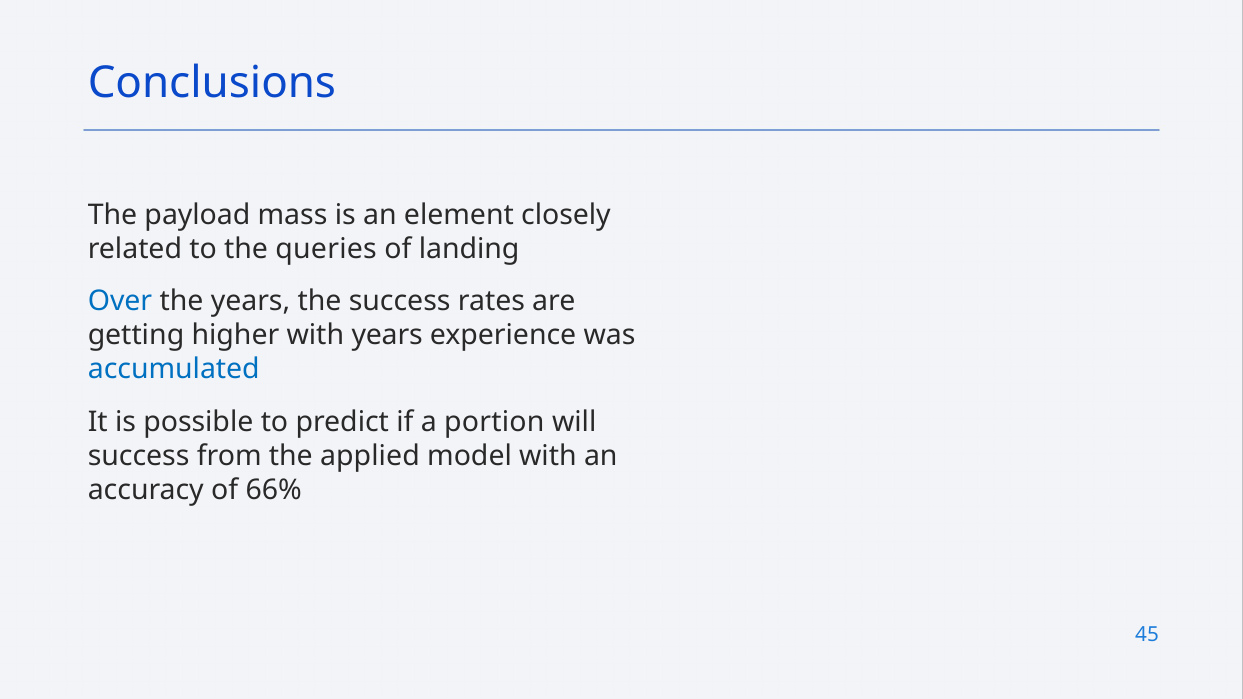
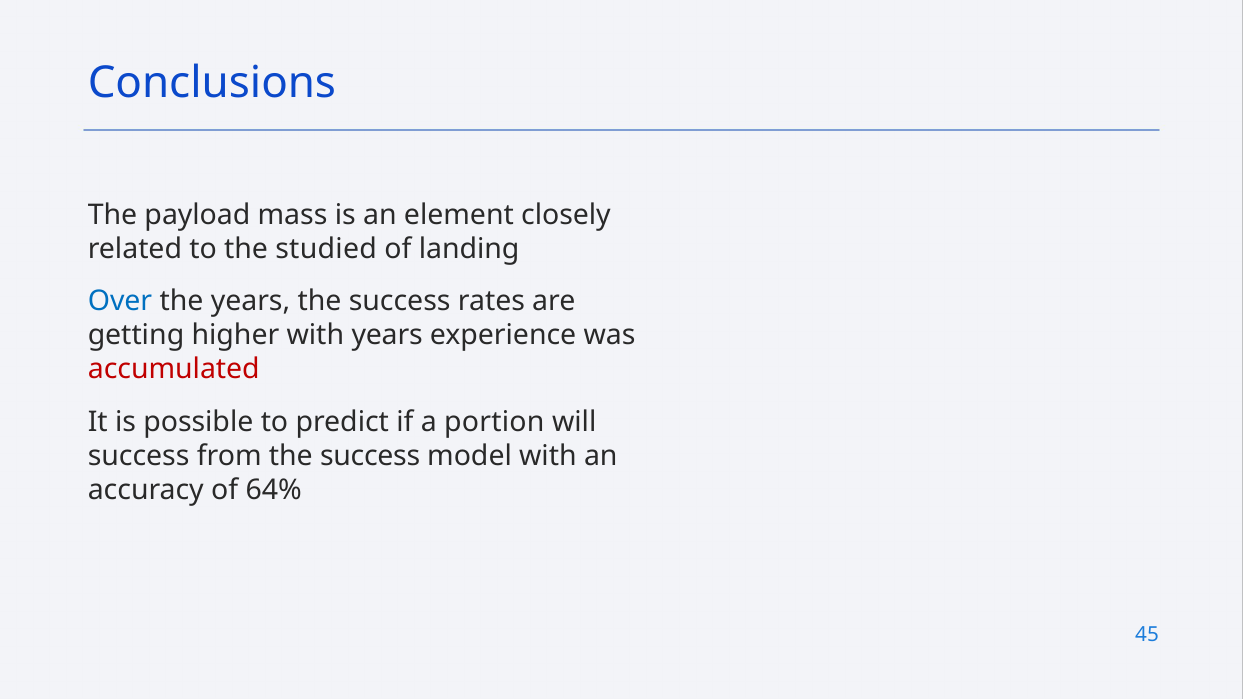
queries: queries -> studied
accumulated colour: blue -> red
from the applied: applied -> success
66%: 66% -> 64%
